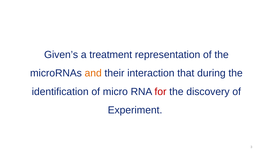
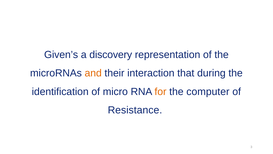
treatment: treatment -> discovery
for colour: red -> orange
discovery: discovery -> computer
Experiment: Experiment -> Resistance
